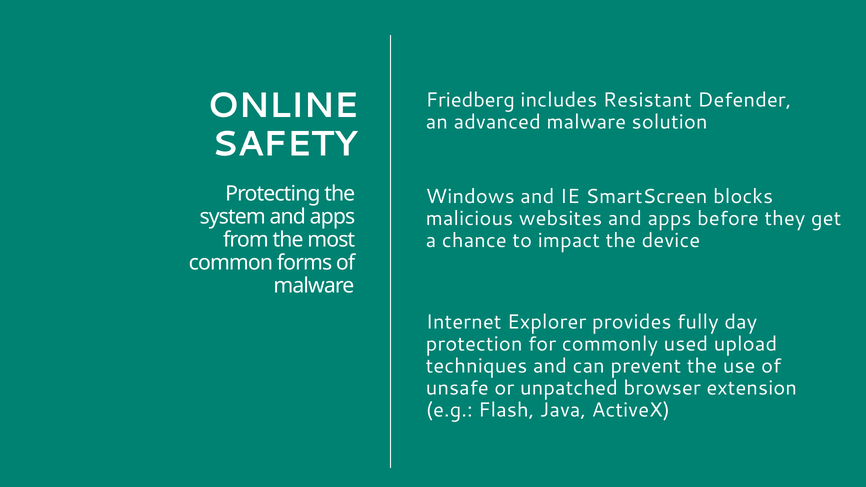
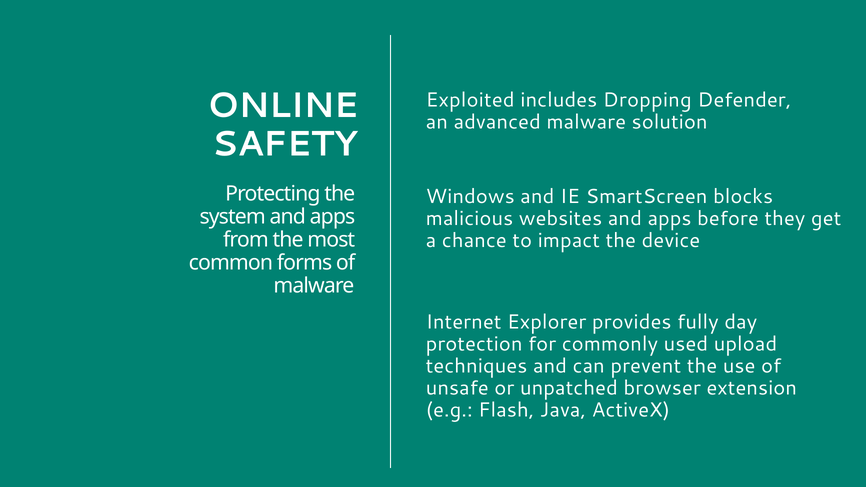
Friedberg: Friedberg -> Exploited
Resistant: Resistant -> Dropping
